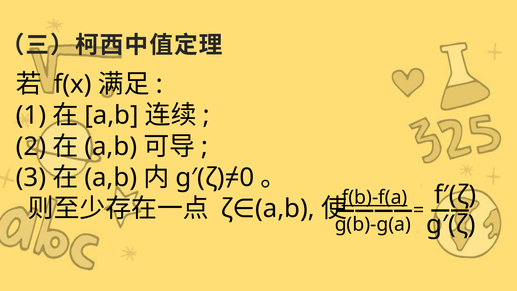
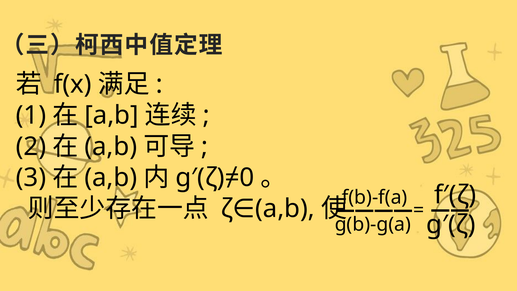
f(b)-f(a underline: present -> none
